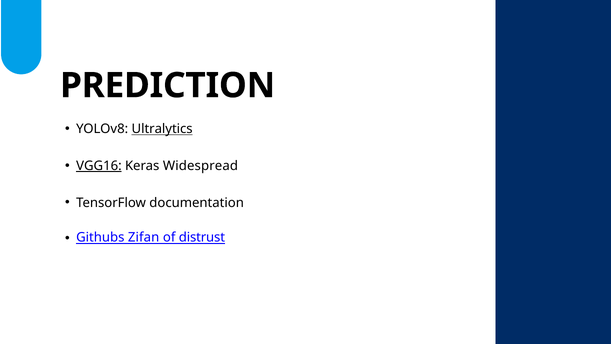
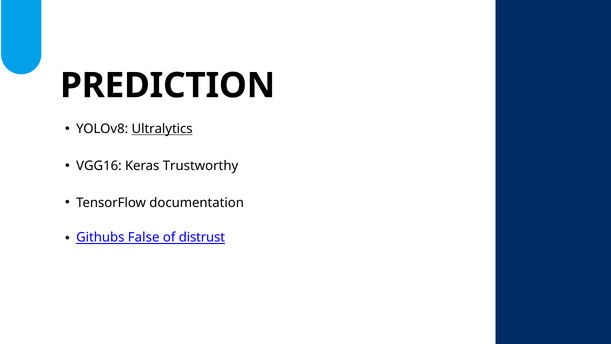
VGG16 underline: present -> none
Widespread: Widespread -> Trustworthy
Zifan: Zifan -> False
